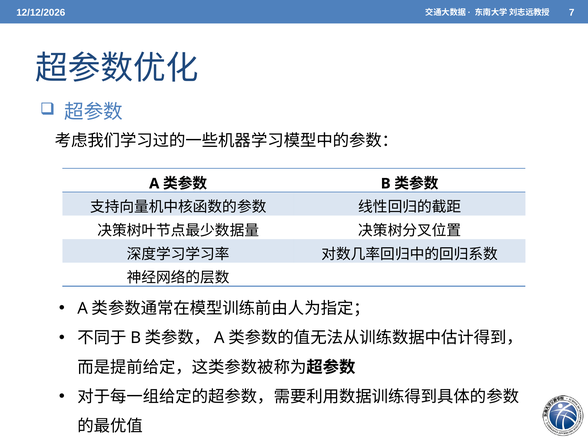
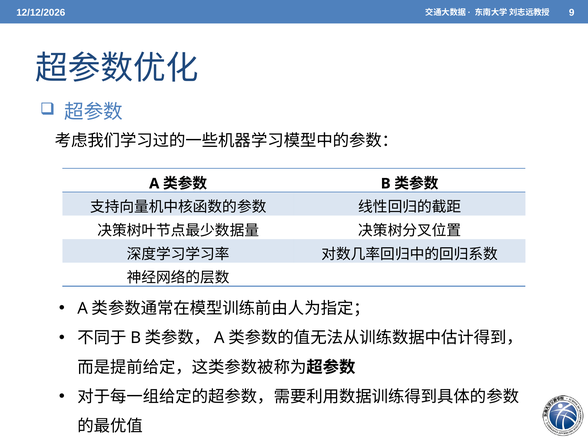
7: 7 -> 9
